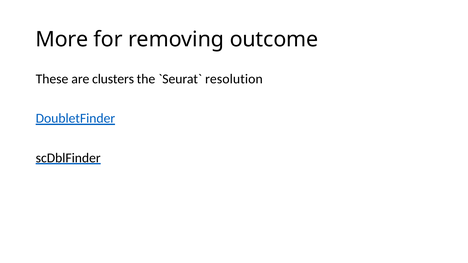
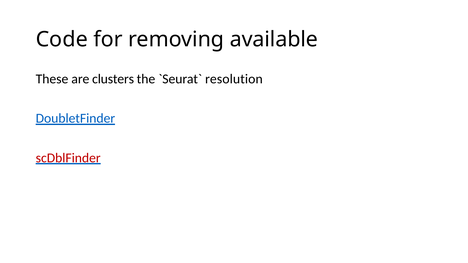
More: More -> Code
outcome: outcome -> available
scDblFinder colour: black -> red
